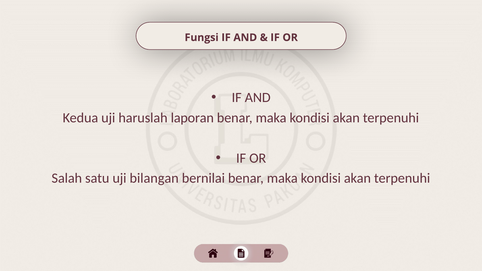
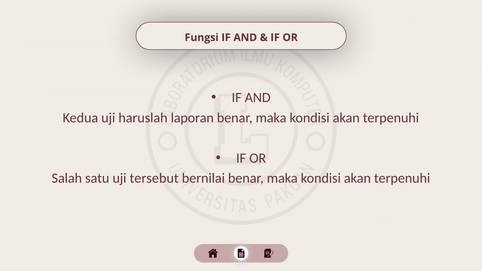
bilangan: bilangan -> tersebut
